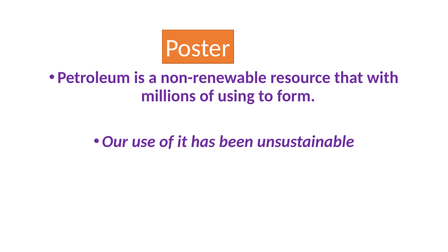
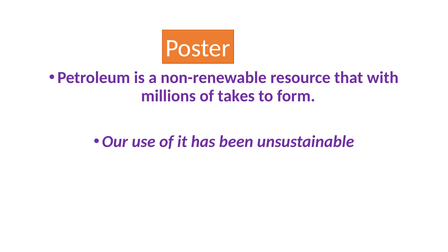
using: using -> takes
